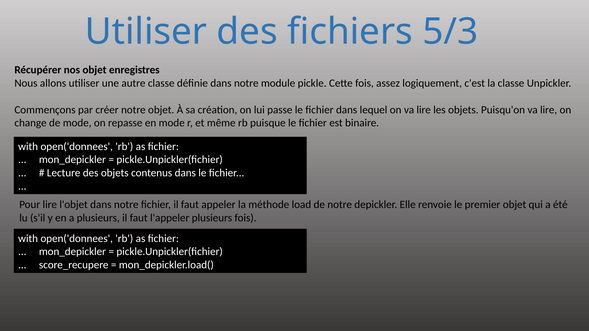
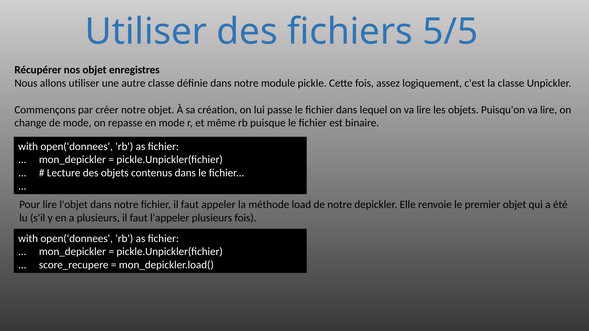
5/3: 5/3 -> 5/5
